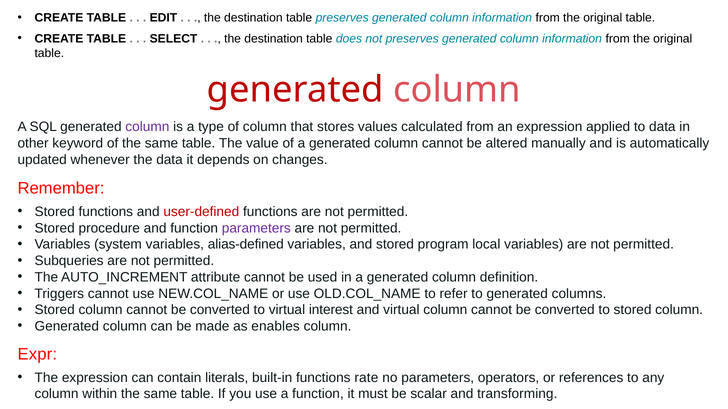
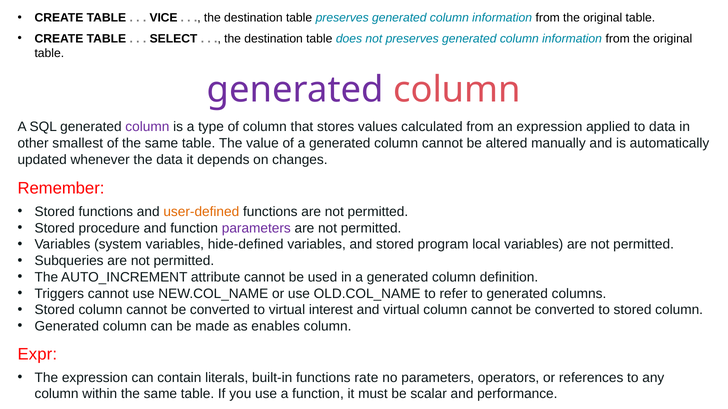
EDIT: EDIT -> VICE
generated at (295, 90) colour: red -> purple
keyword: keyword -> smallest
user-defined colour: red -> orange
alias-defined: alias-defined -> hide-defined
transforming: transforming -> performance
